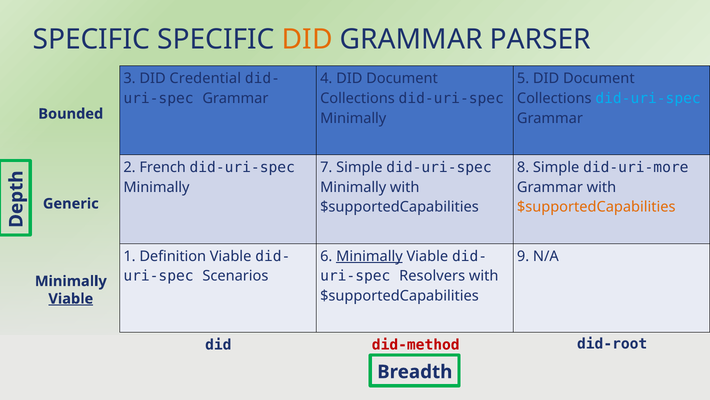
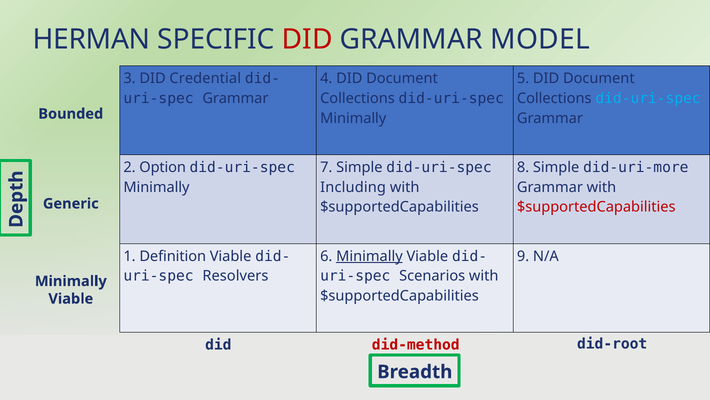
SPECIFIC at (91, 40): SPECIFIC -> HERMAN
DID at (307, 40) colour: orange -> red
PARSER: PARSER -> MODEL
French: French -> Option
Minimally at (353, 187): Minimally -> Including
$supportedCapabilities at (596, 207) colour: orange -> red
Scenarios: Scenarios -> Resolvers
Resolvers: Resolvers -> Scenarios
Viable at (71, 298) underline: present -> none
